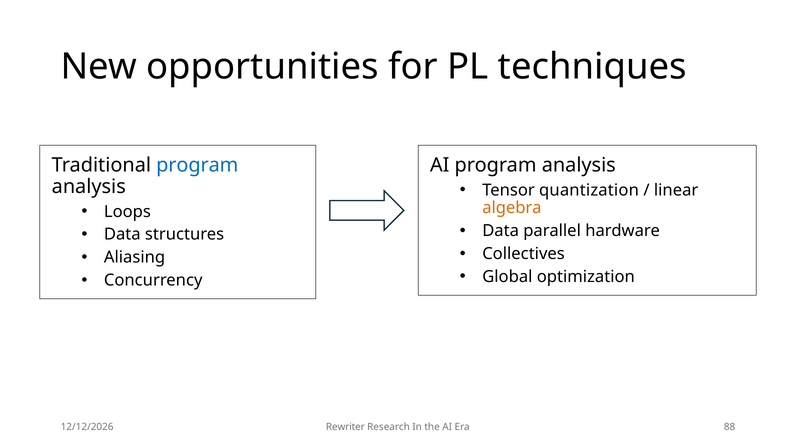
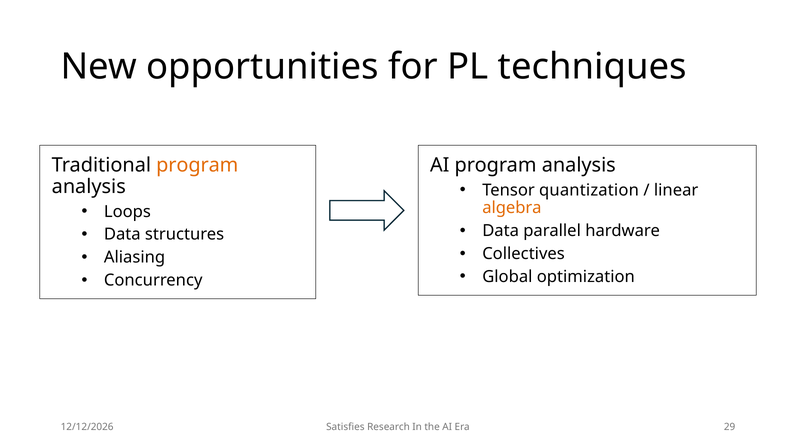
program at (197, 165) colour: blue -> orange
Rewriter: Rewriter -> Satisfies
88: 88 -> 29
